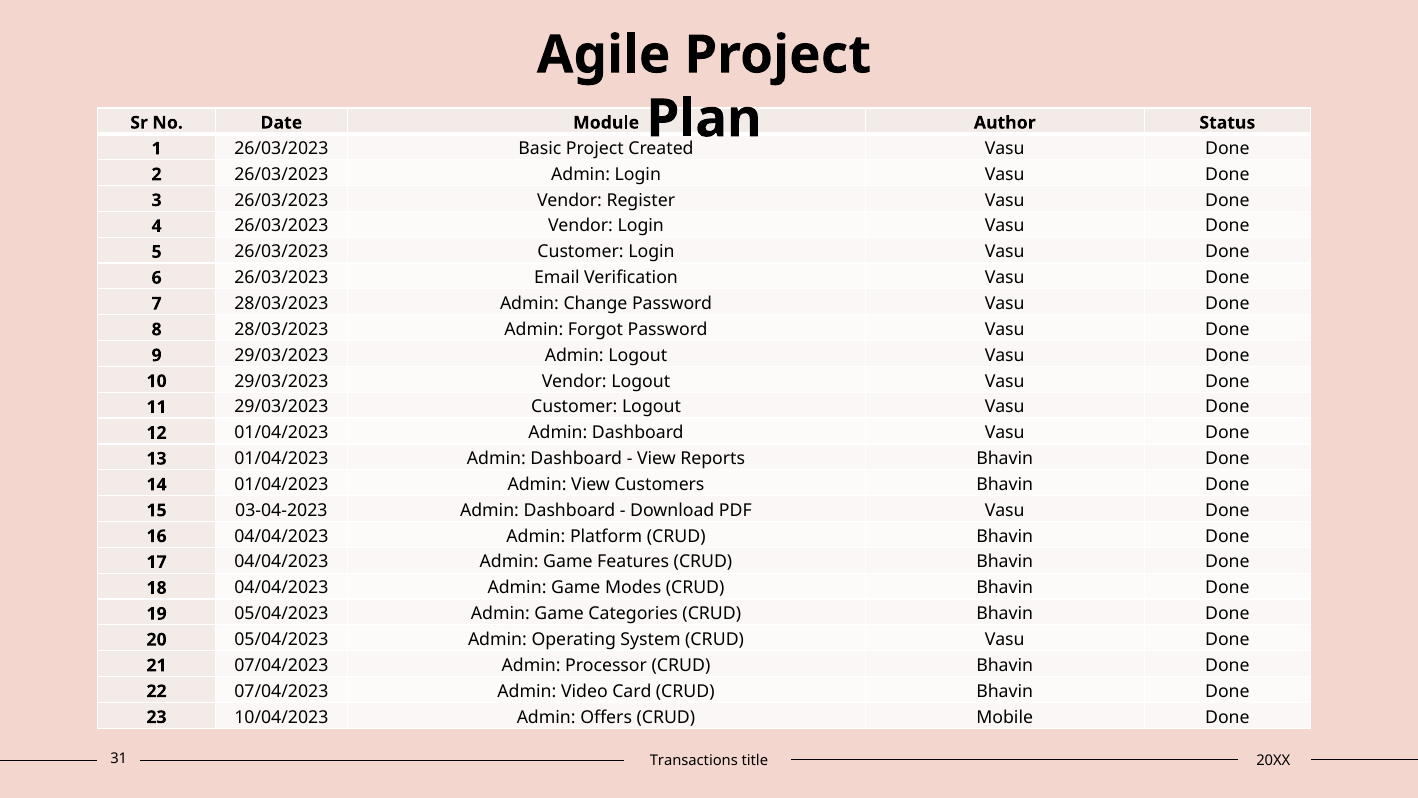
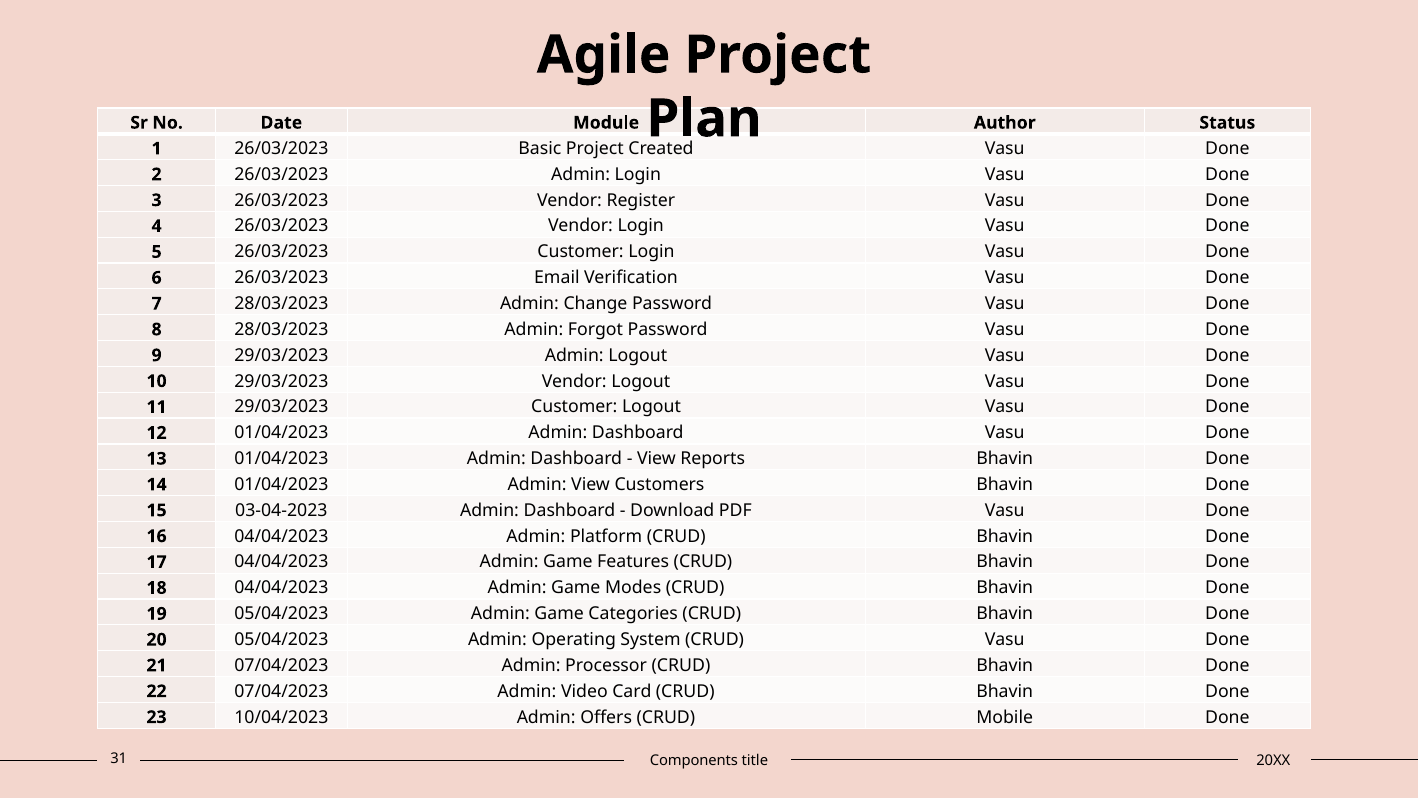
Transactions: Transactions -> Components
